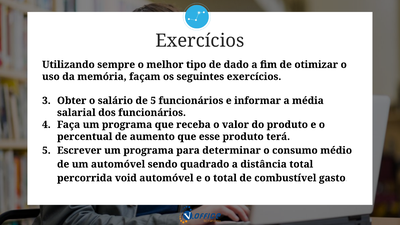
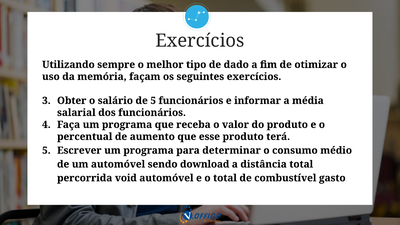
quadrado: quadrado -> download
